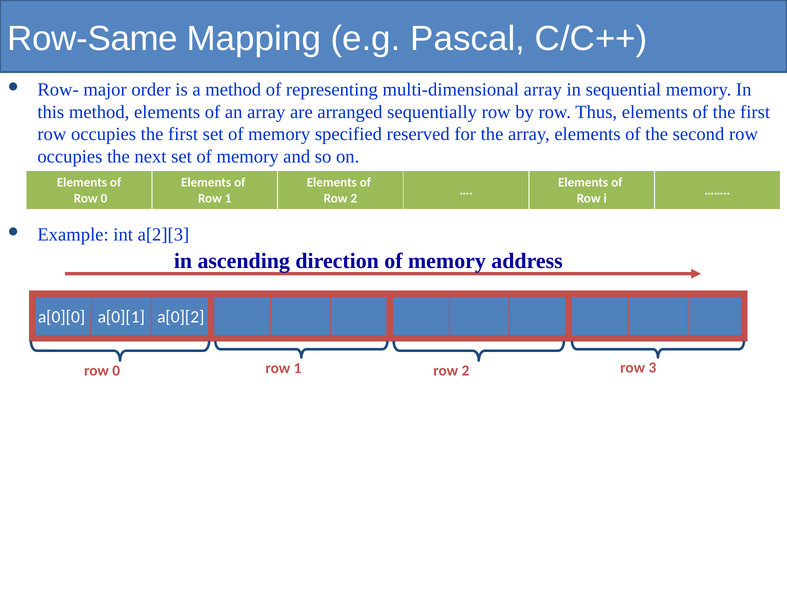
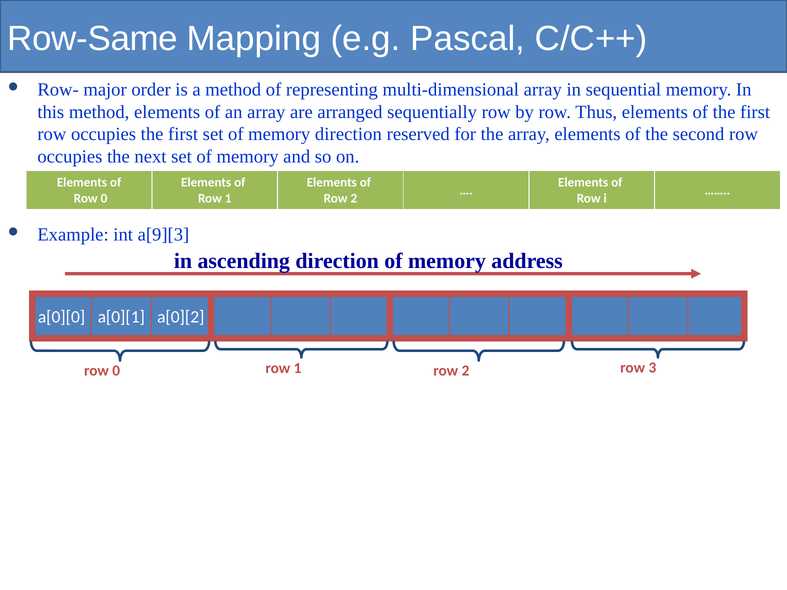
memory specified: specified -> direction
a[2][3: a[2][3 -> a[9][3
